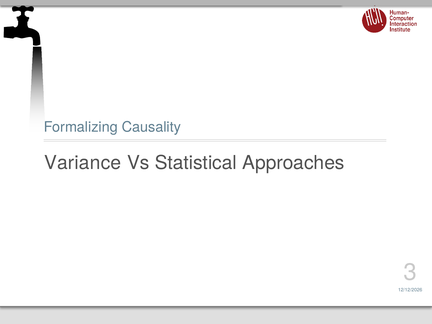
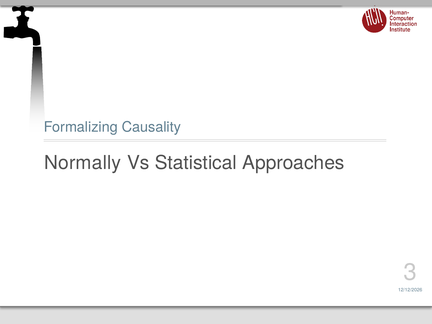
Variance: Variance -> Normally
